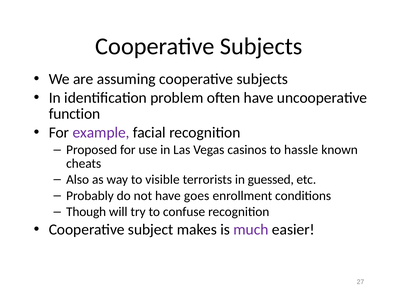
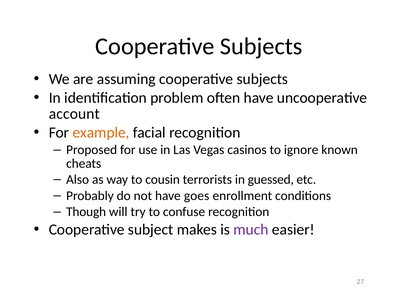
function: function -> account
example colour: purple -> orange
hassle: hassle -> ignore
visible: visible -> cousin
